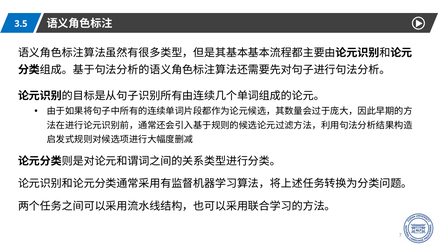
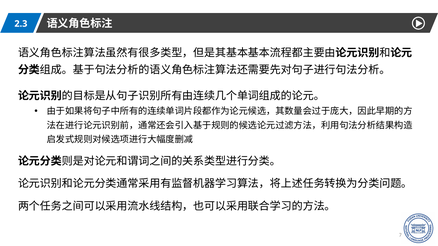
3.5: 3.5 -> 2.3
